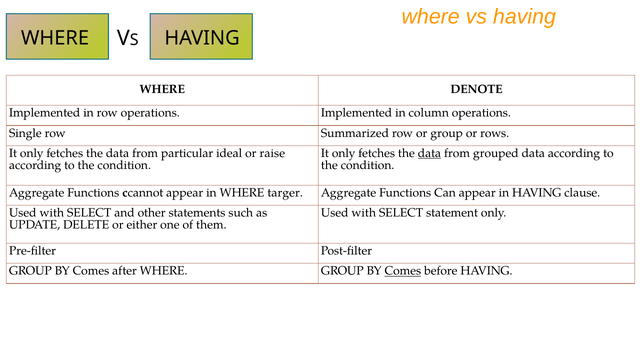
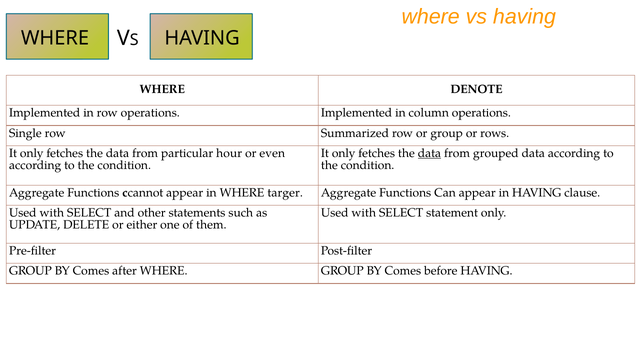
ideal: ideal -> hour
raise: raise -> even
Comes at (403, 271) underline: present -> none
